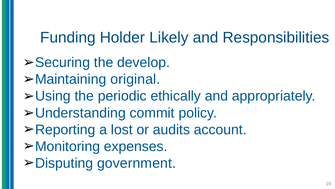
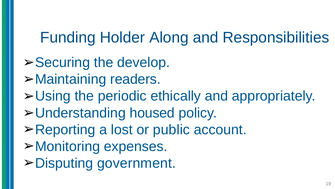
Likely: Likely -> Along
original: original -> readers
commit: commit -> housed
audits: audits -> public
